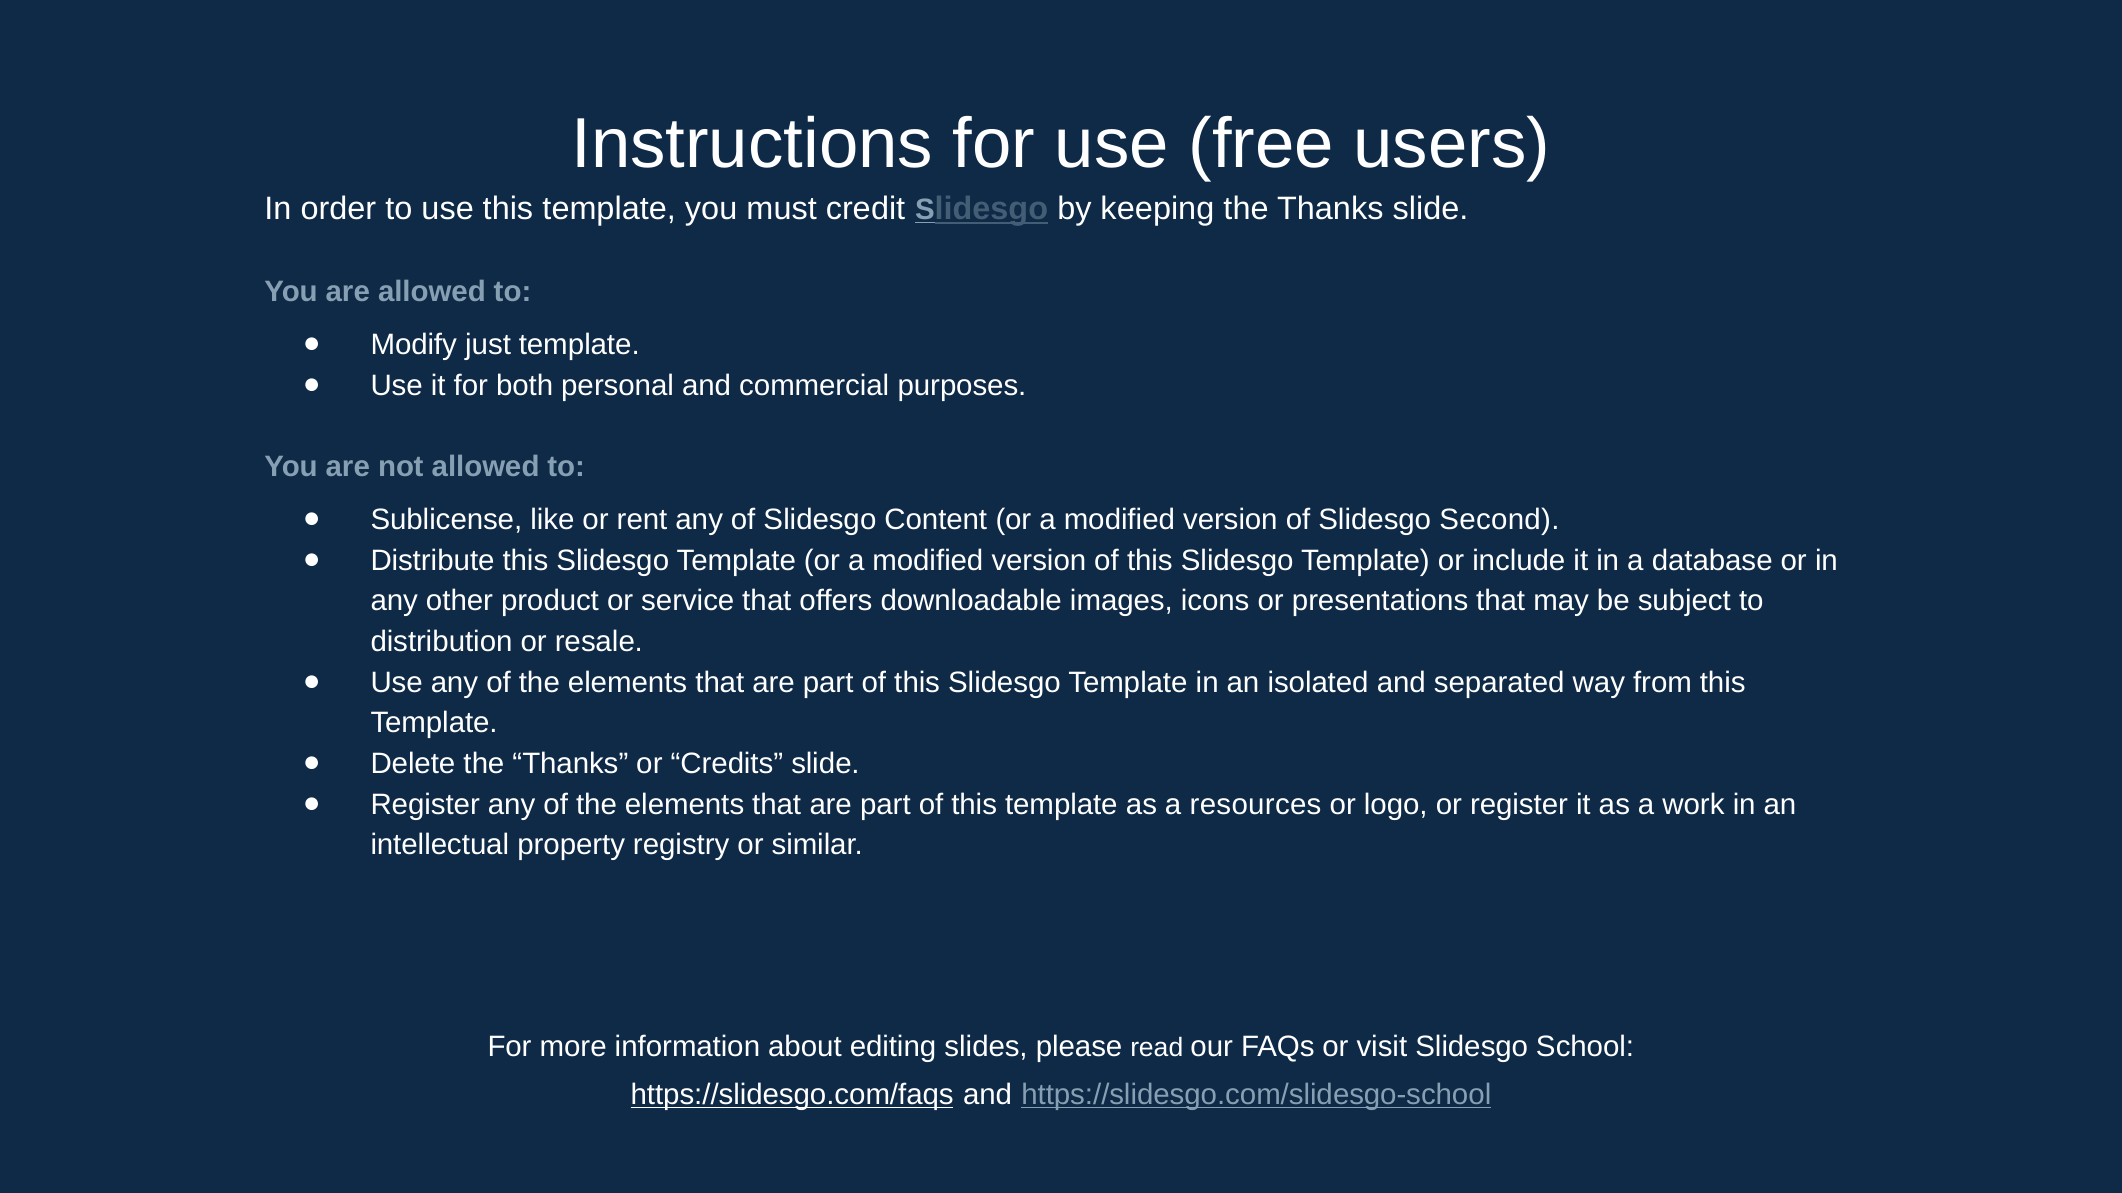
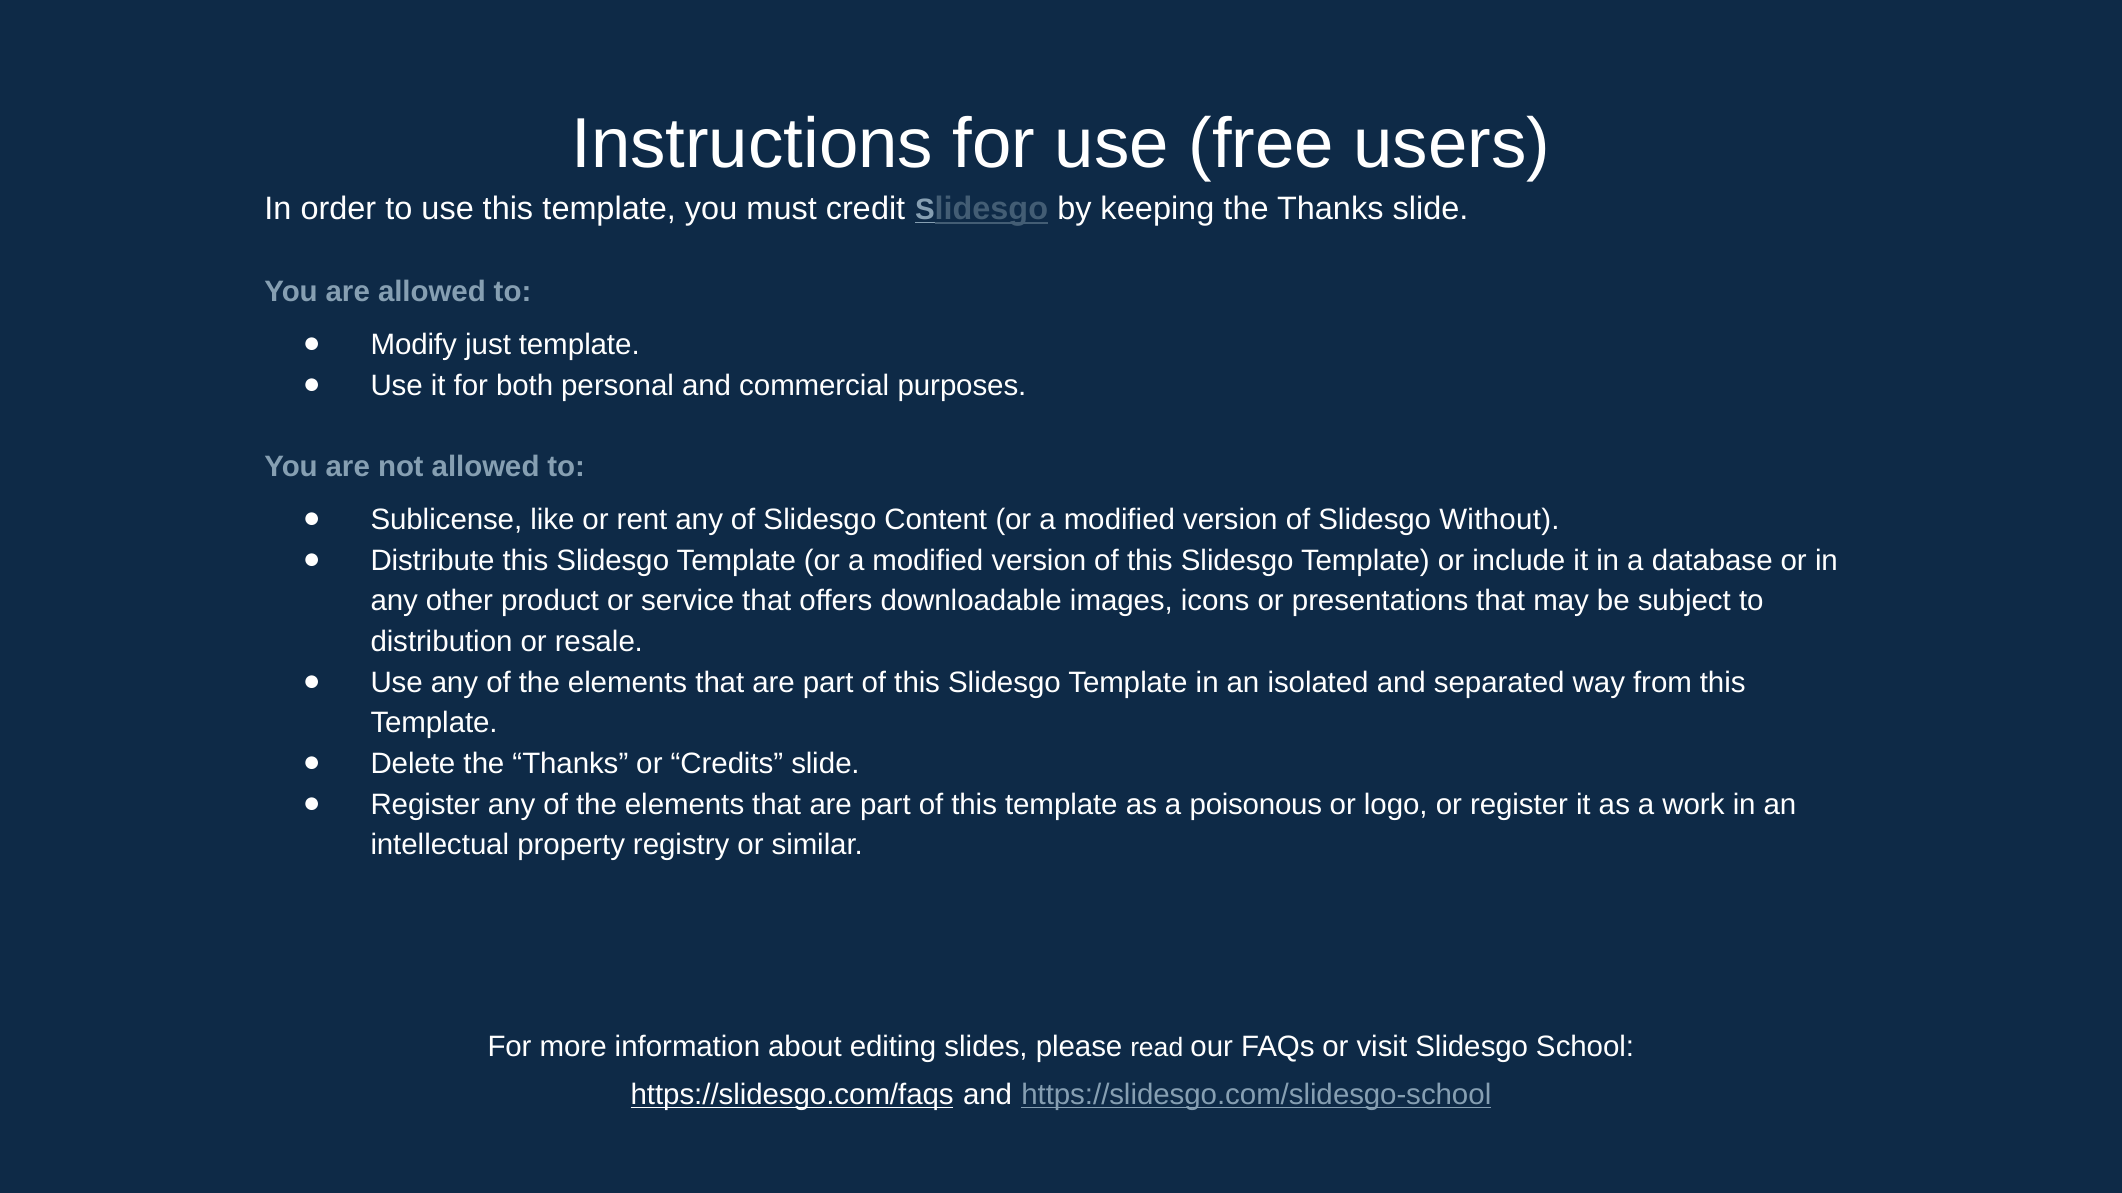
Second: Second -> Without
resources: resources -> poisonous
